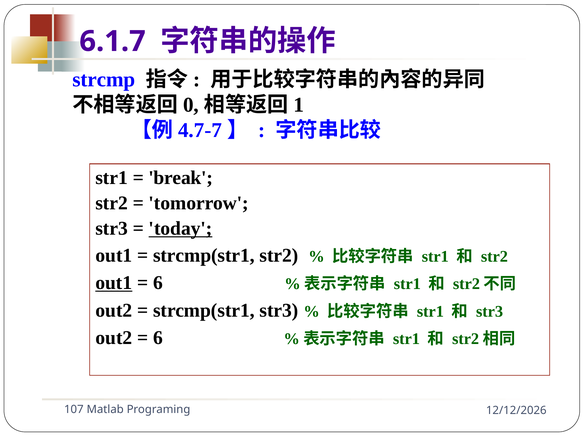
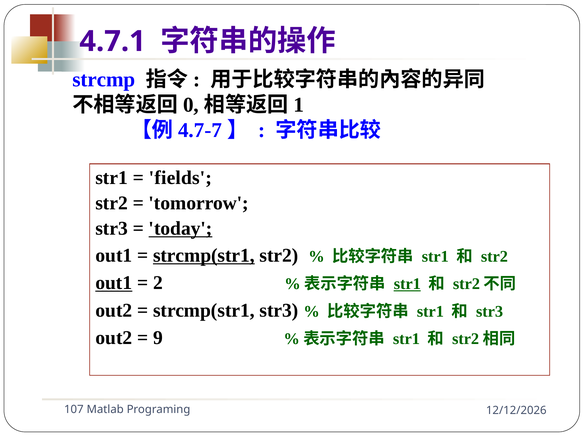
6.1.7: 6.1.7 -> 4.7.1
break: break -> fields
strcmp(str1 at (204, 255) underline: none -> present
6 at (158, 283): 6 -> 2
str1 at (407, 284) underline: none -> present
6 at (158, 338): 6 -> 9
